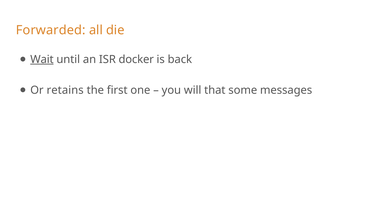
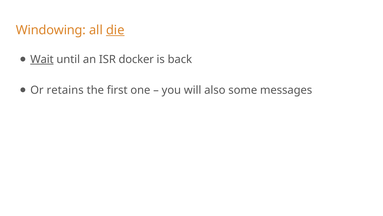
Forwarded: Forwarded -> Windowing
die underline: none -> present
that: that -> also
